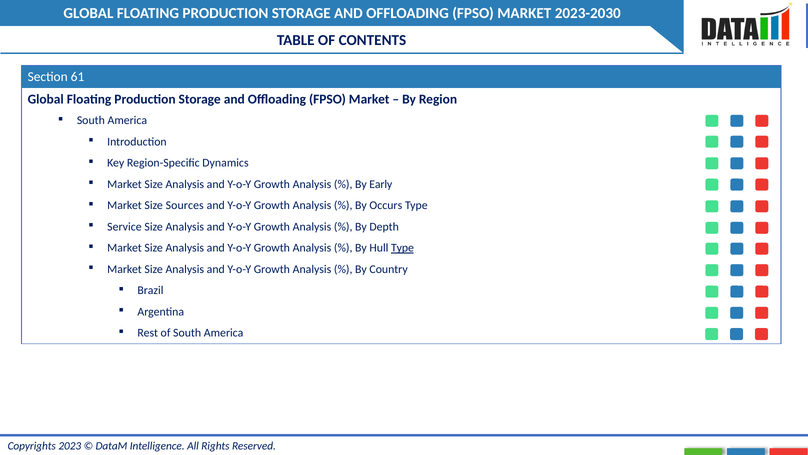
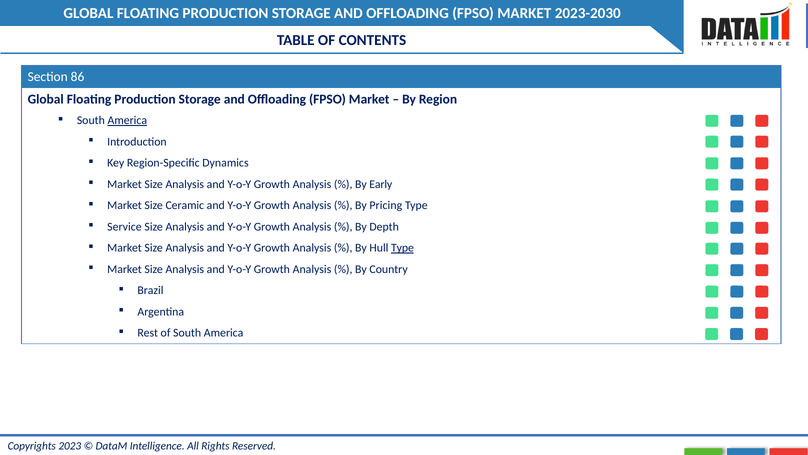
61: 61 -> 86
America at (127, 120) underline: none -> present
Sources: Sources -> Ceramic
Occurs: Occurs -> Pricing
